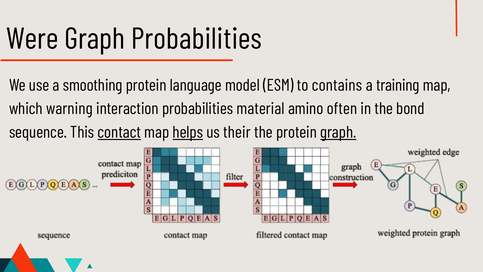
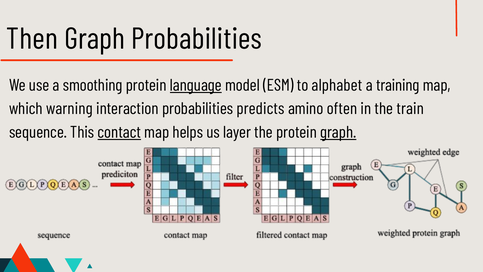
Were: Were -> Then
language underline: none -> present
contains: contains -> alphabet
material: material -> predicts
bond: bond -> train
helps underline: present -> none
their: their -> layer
